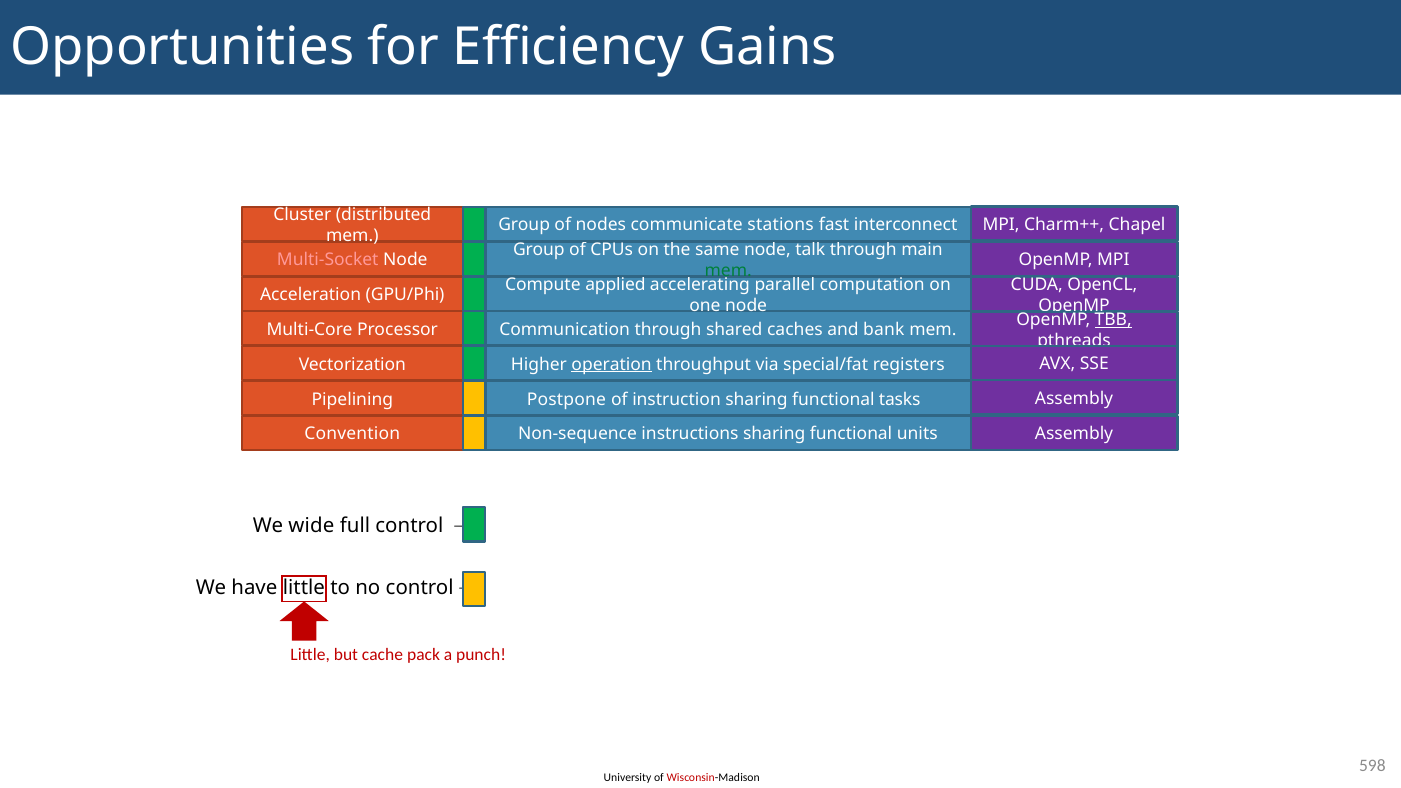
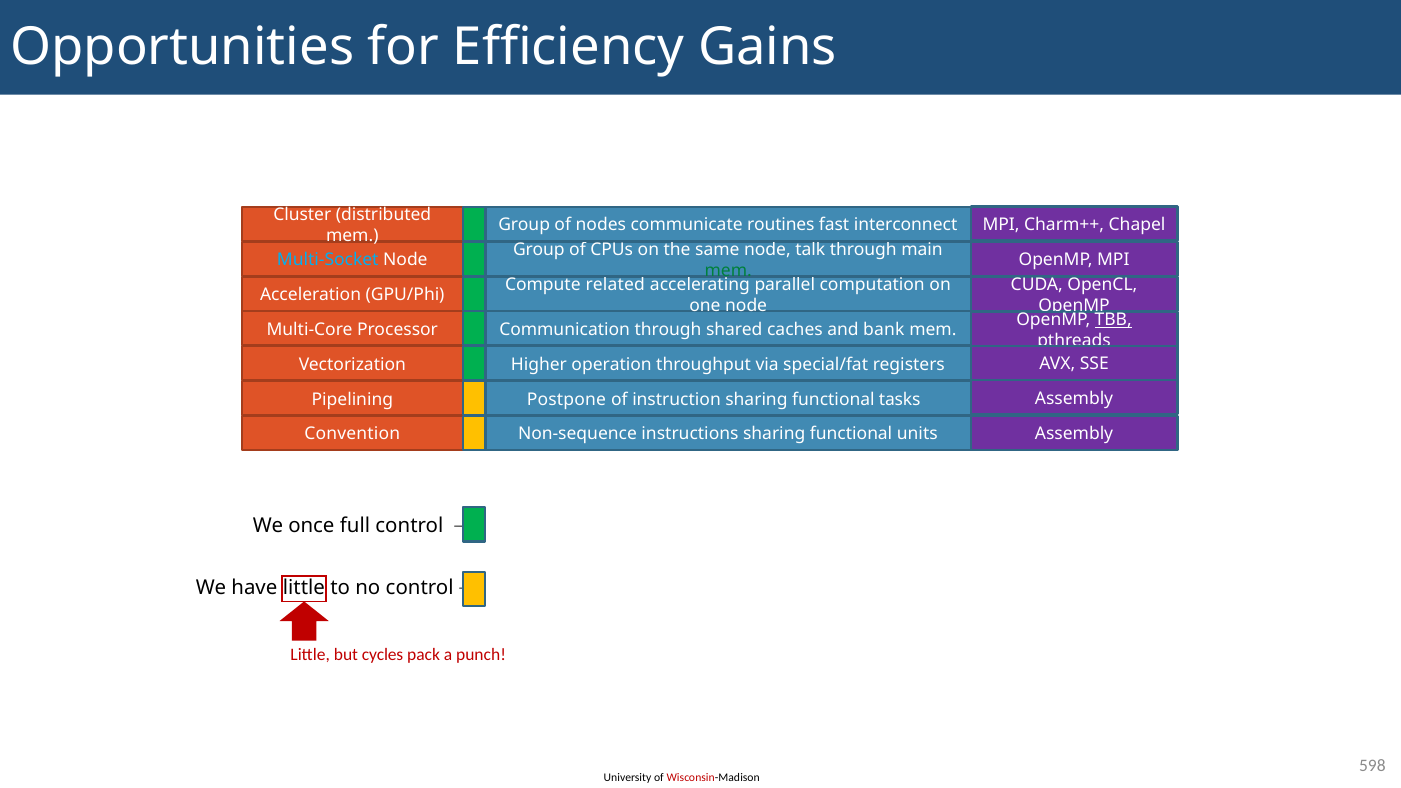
stations: stations -> routines
Multi-Socket colour: pink -> light blue
applied: applied -> related
operation underline: present -> none
wide: wide -> once
cache: cache -> cycles
